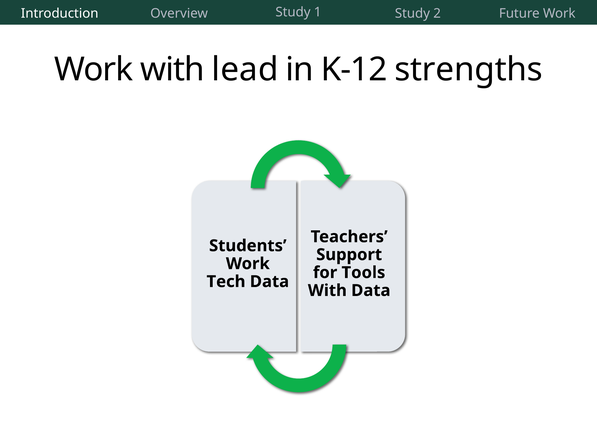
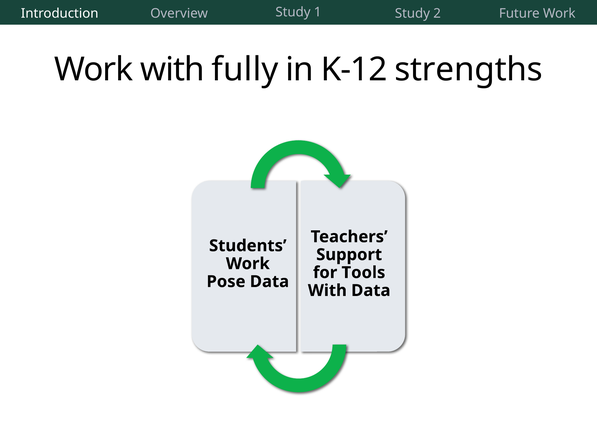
lead: lead -> fully
Tech: Tech -> Pose
